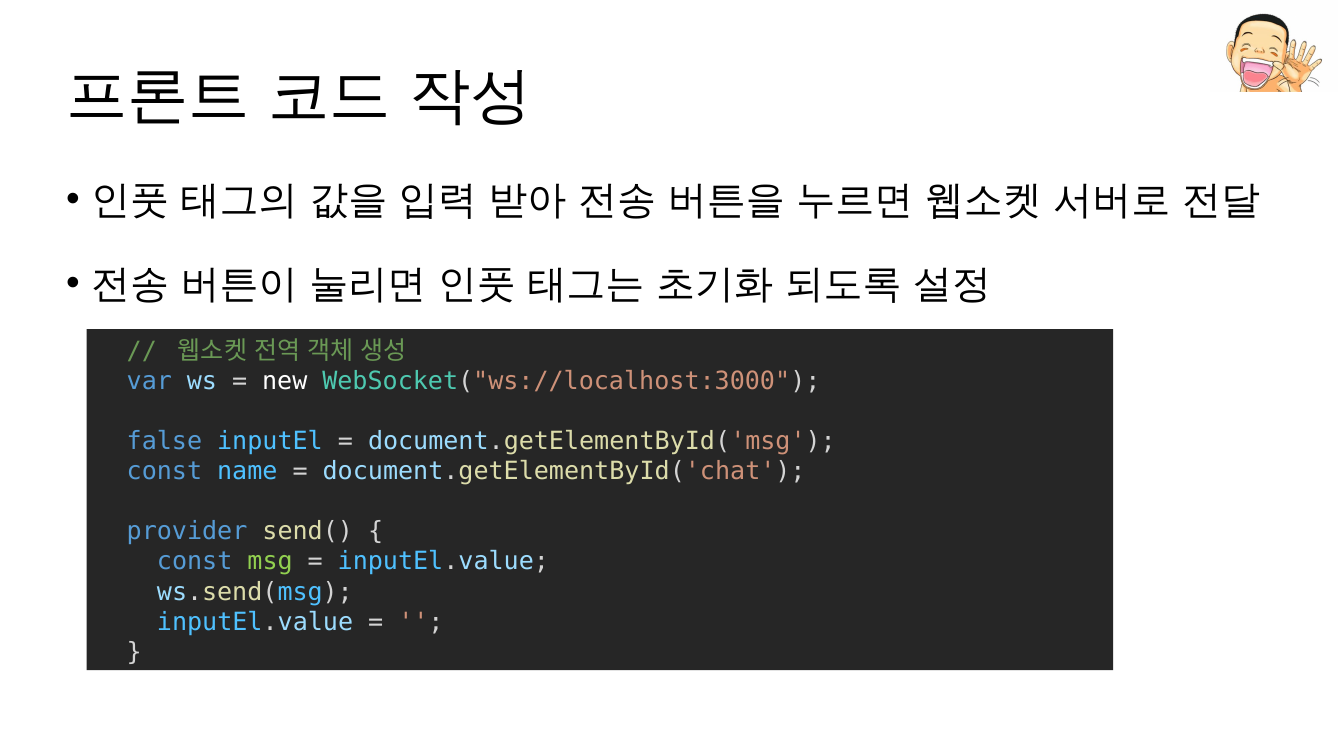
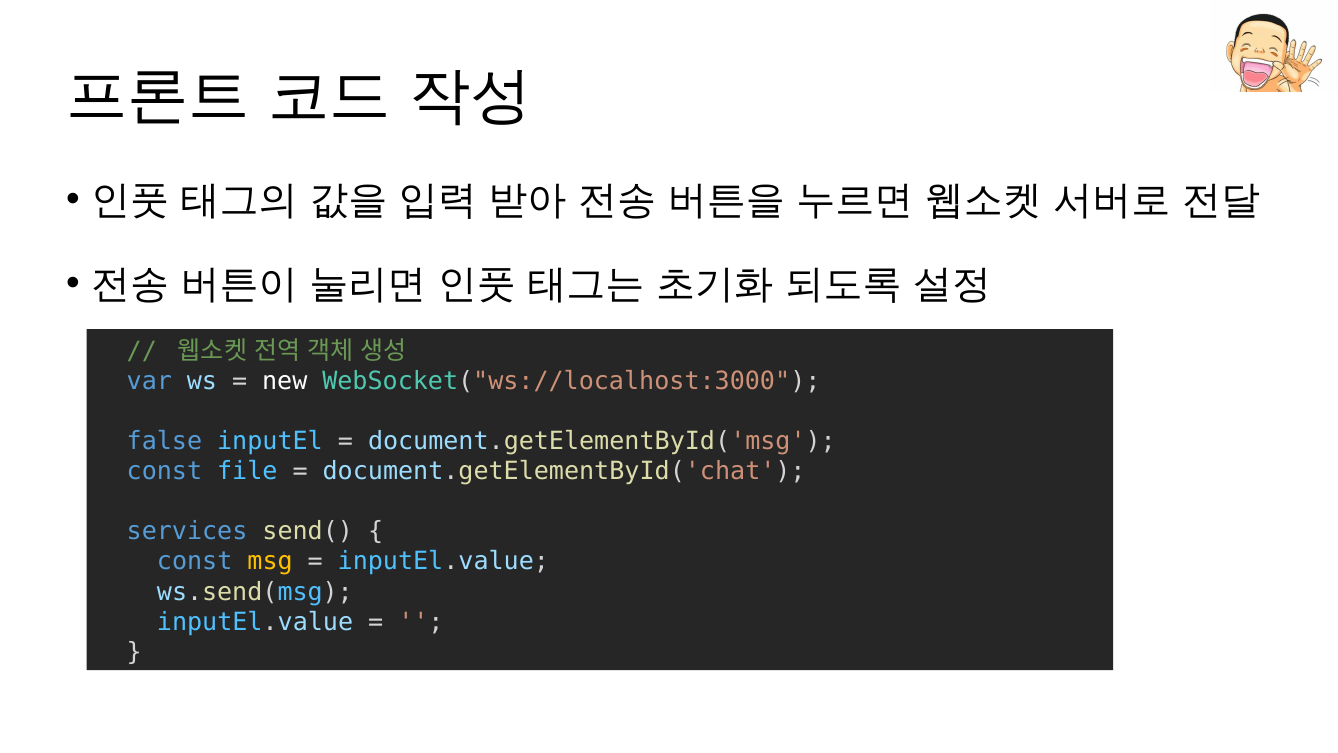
name: name -> file
provider: provider -> services
msg colour: light green -> yellow
